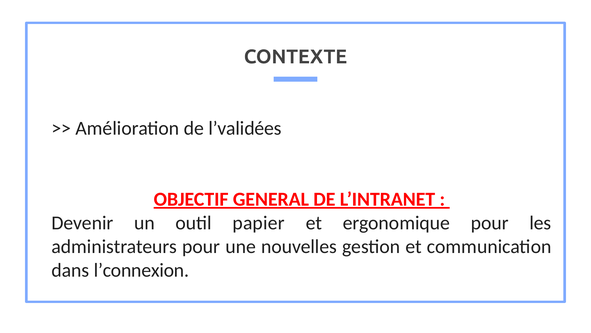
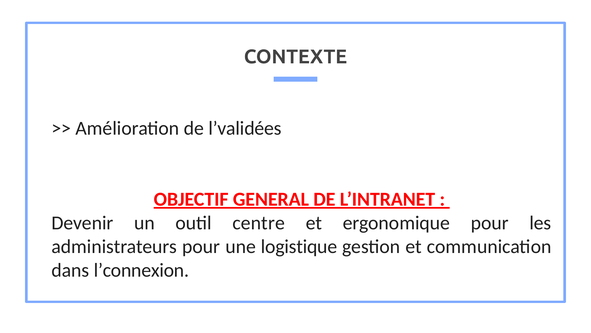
papier: papier -> centre
nouvelles: nouvelles -> logistique
